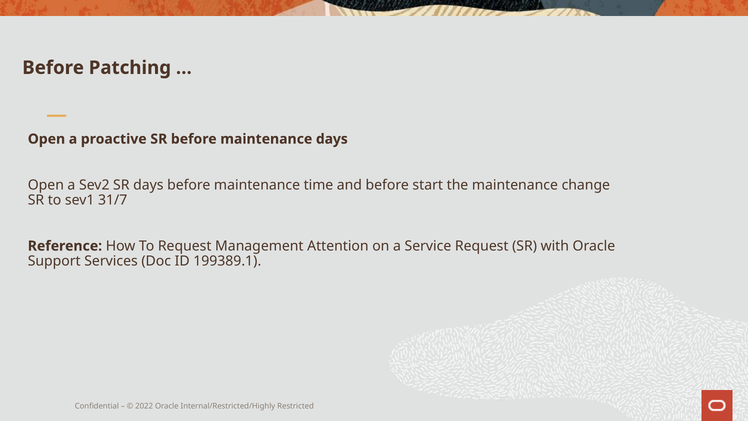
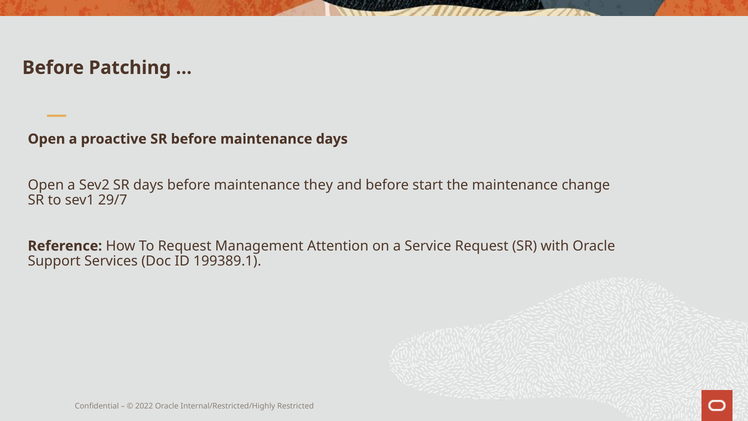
time: time -> they
31/7: 31/7 -> 29/7
